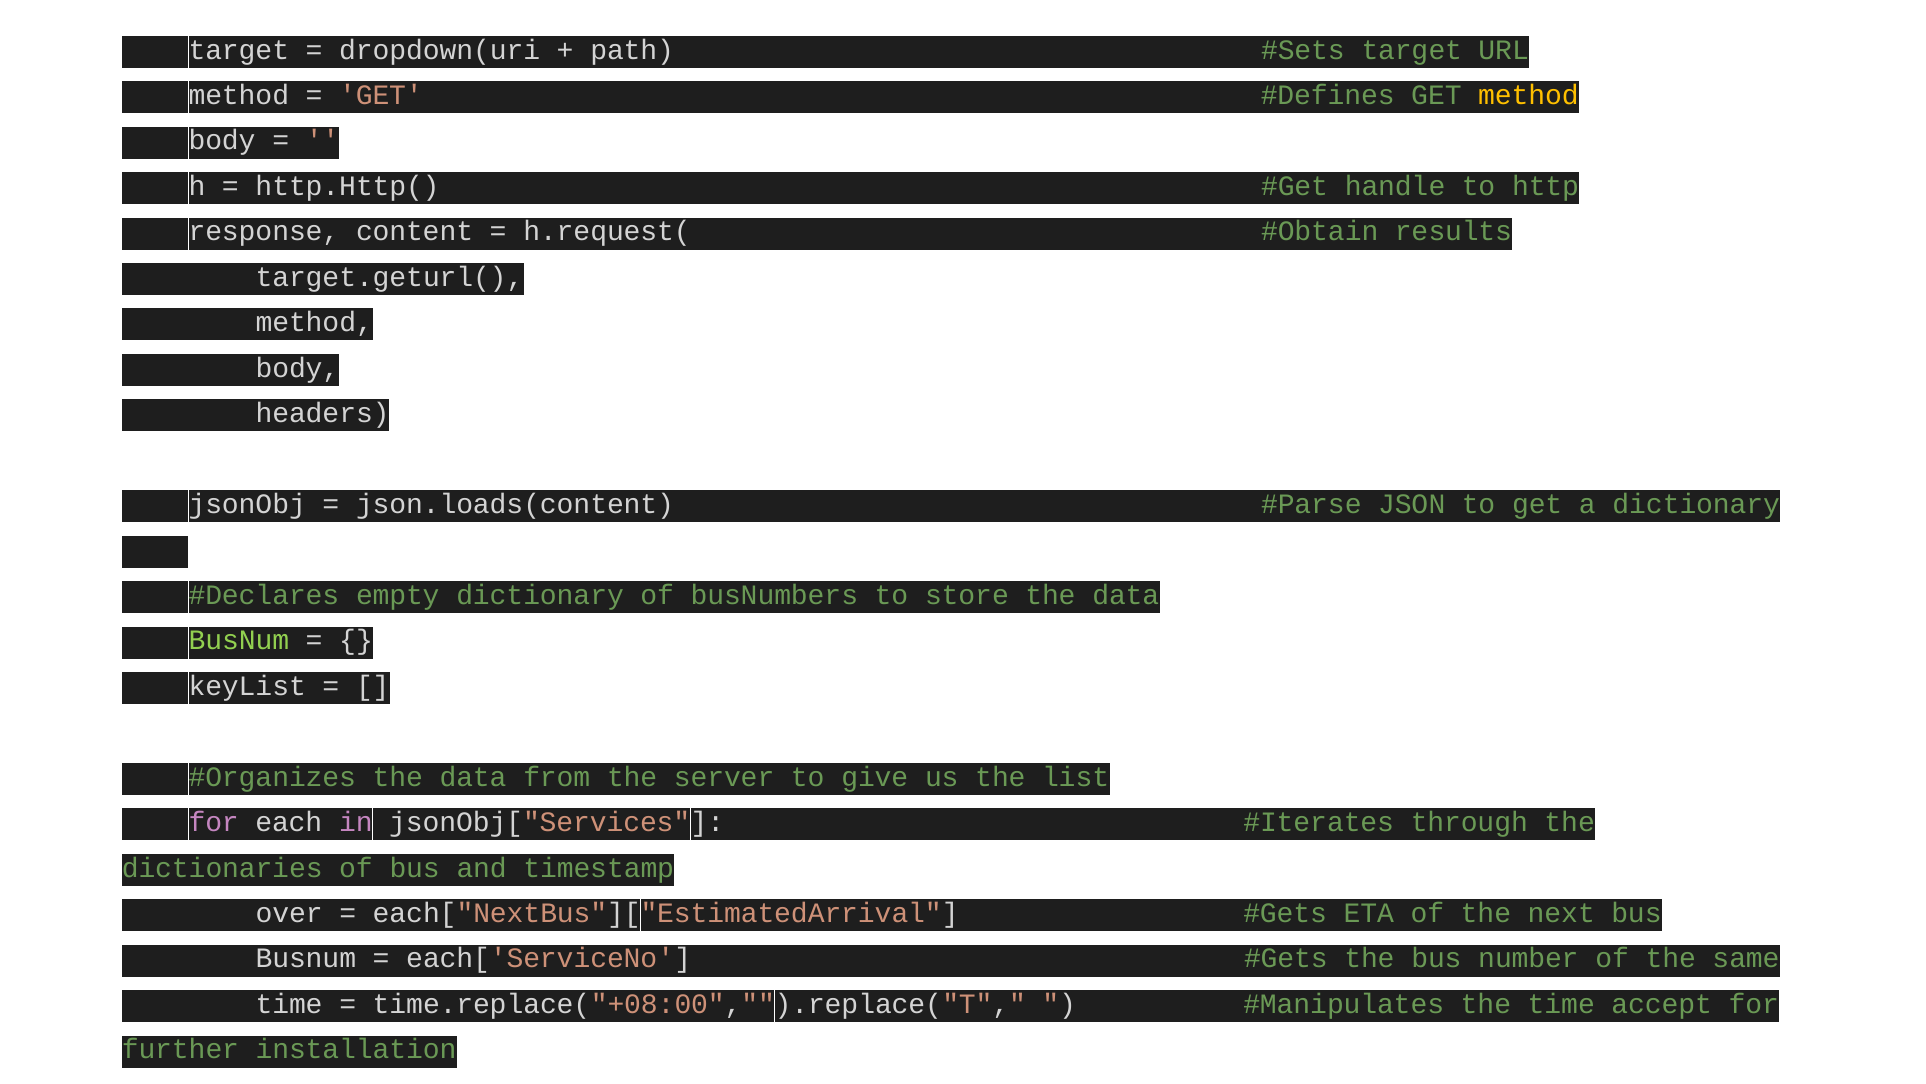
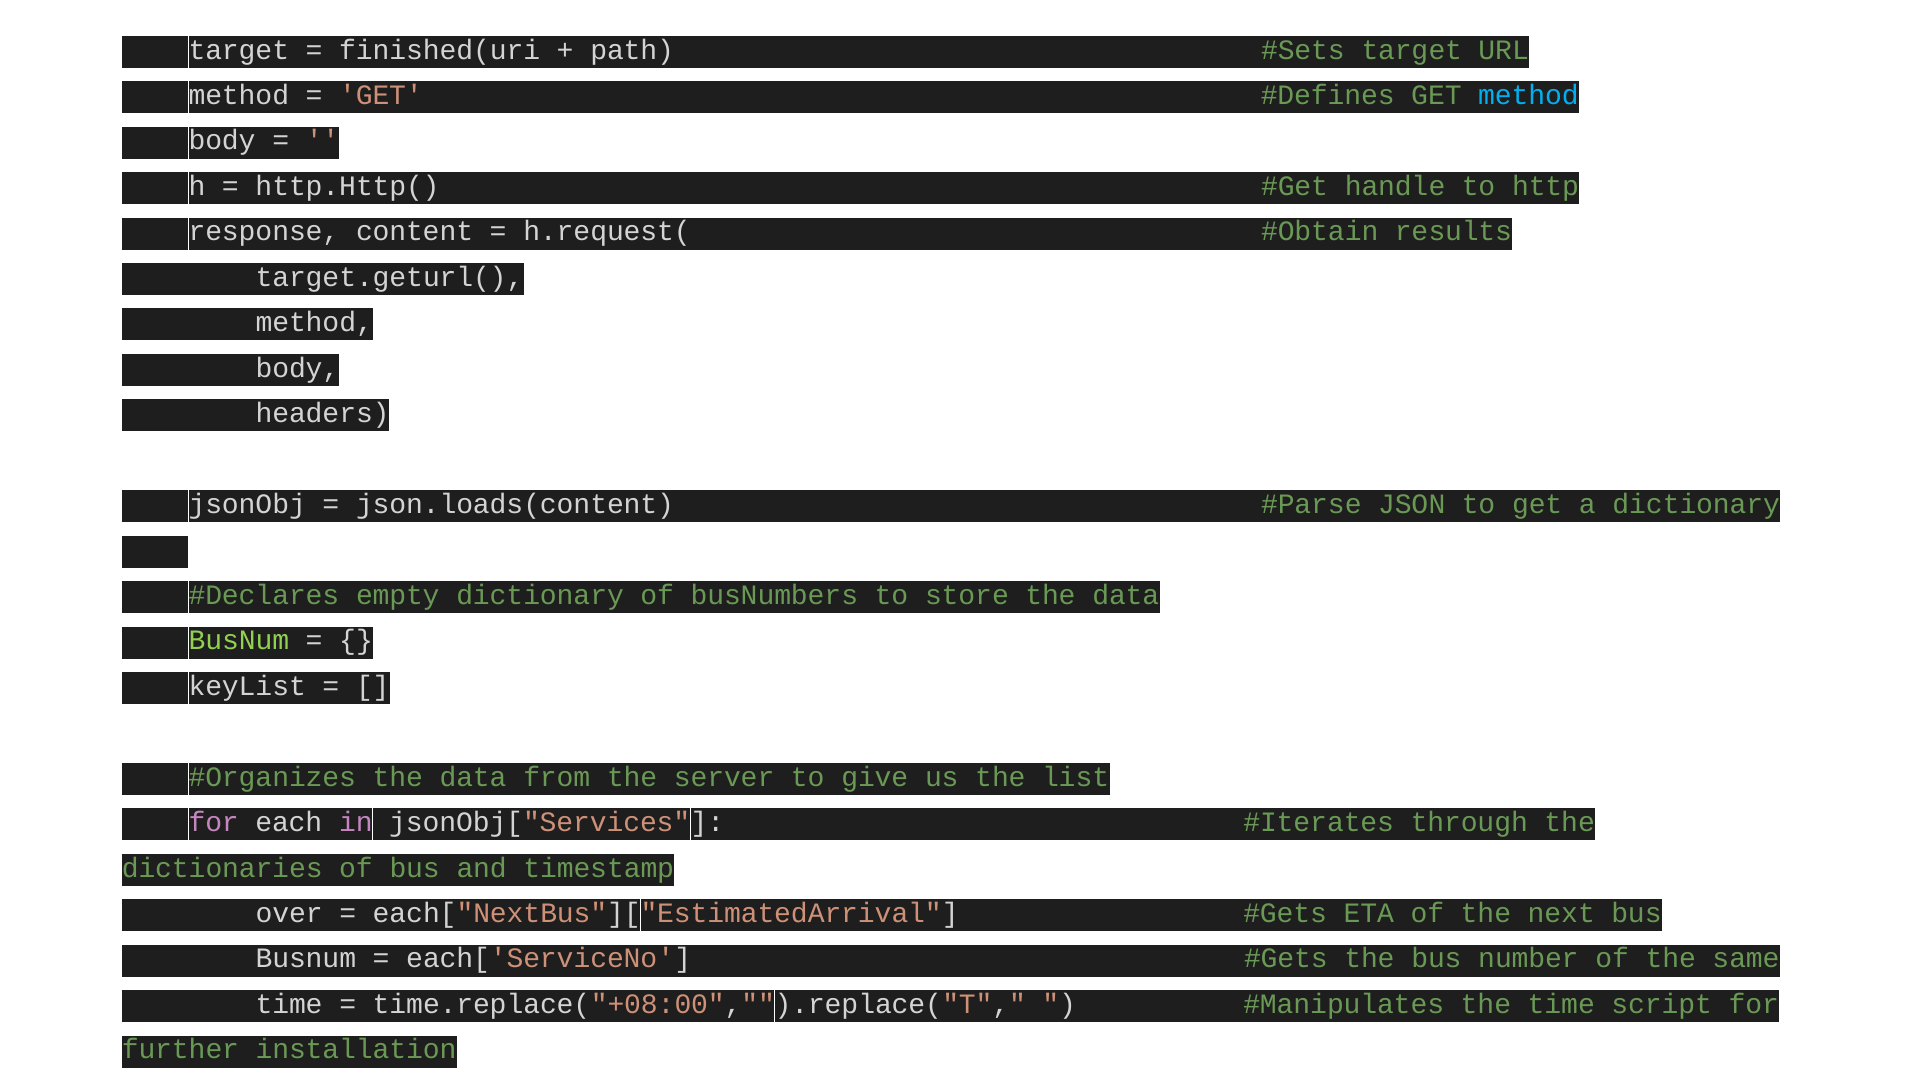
dropdown(uri: dropdown(uri -> finished(uri
method at (1528, 95) colour: yellow -> light blue
accept: accept -> script
